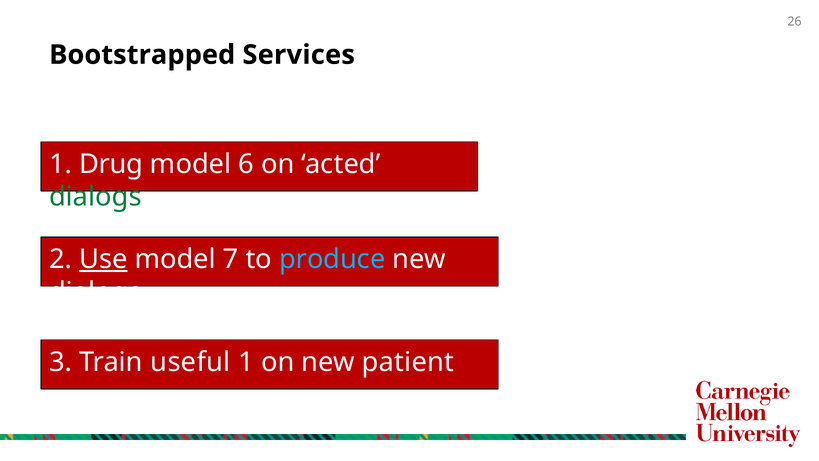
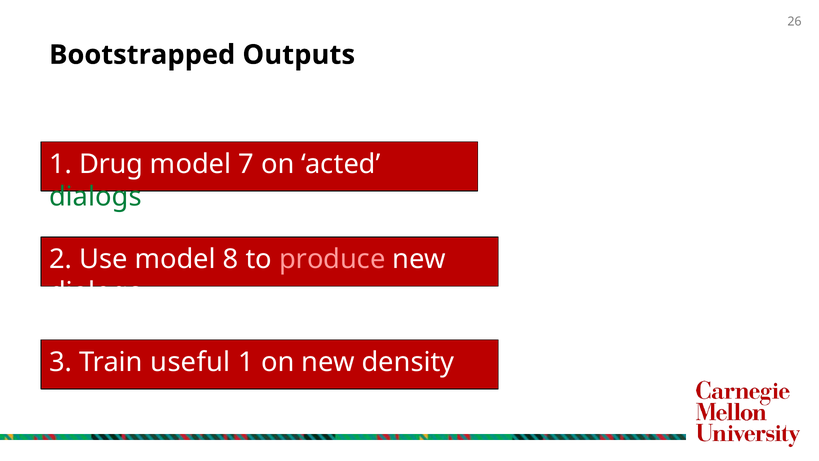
Services: Services -> Outputs
6: 6 -> 7
Use underline: present -> none
7: 7 -> 8
produce colour: light blue -> pink
patient: patient -> density
